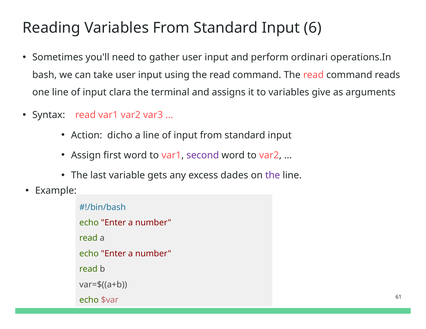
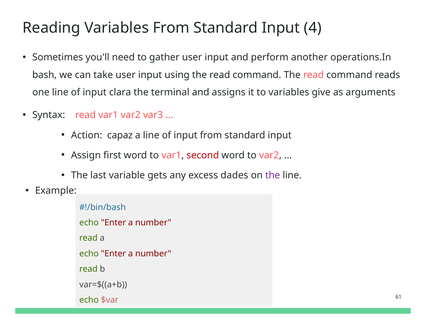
6: 6 -> 4
ordinari: ordinari -> another
dicho: dicho -> capaz
second colour: purple -> red
